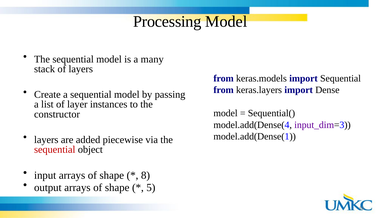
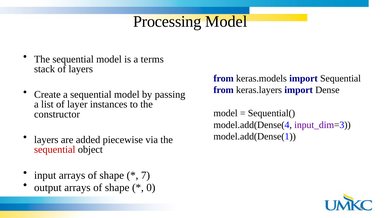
many: many -> terms
8: 8 -> 7
5: 5 -> 0
